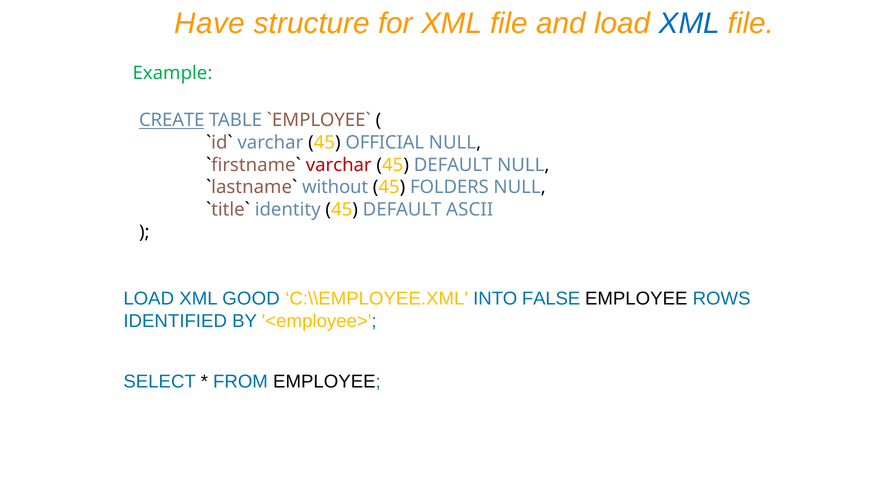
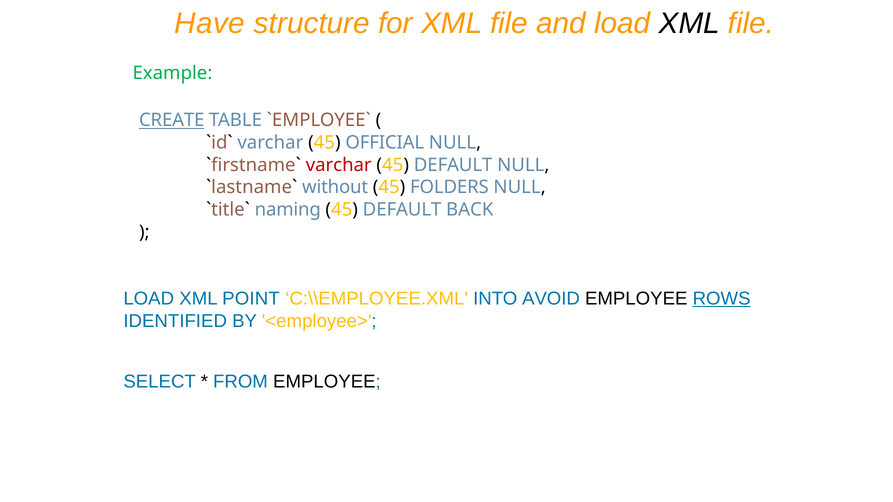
XML at (689, 23) colour: blue -> black
identity: identity -> naming
ASCII: ASCII -> BACK
GOOD: GOOD -> POINT
FALSE: FALSE -> AVOID
ROWS underline: none -> present
